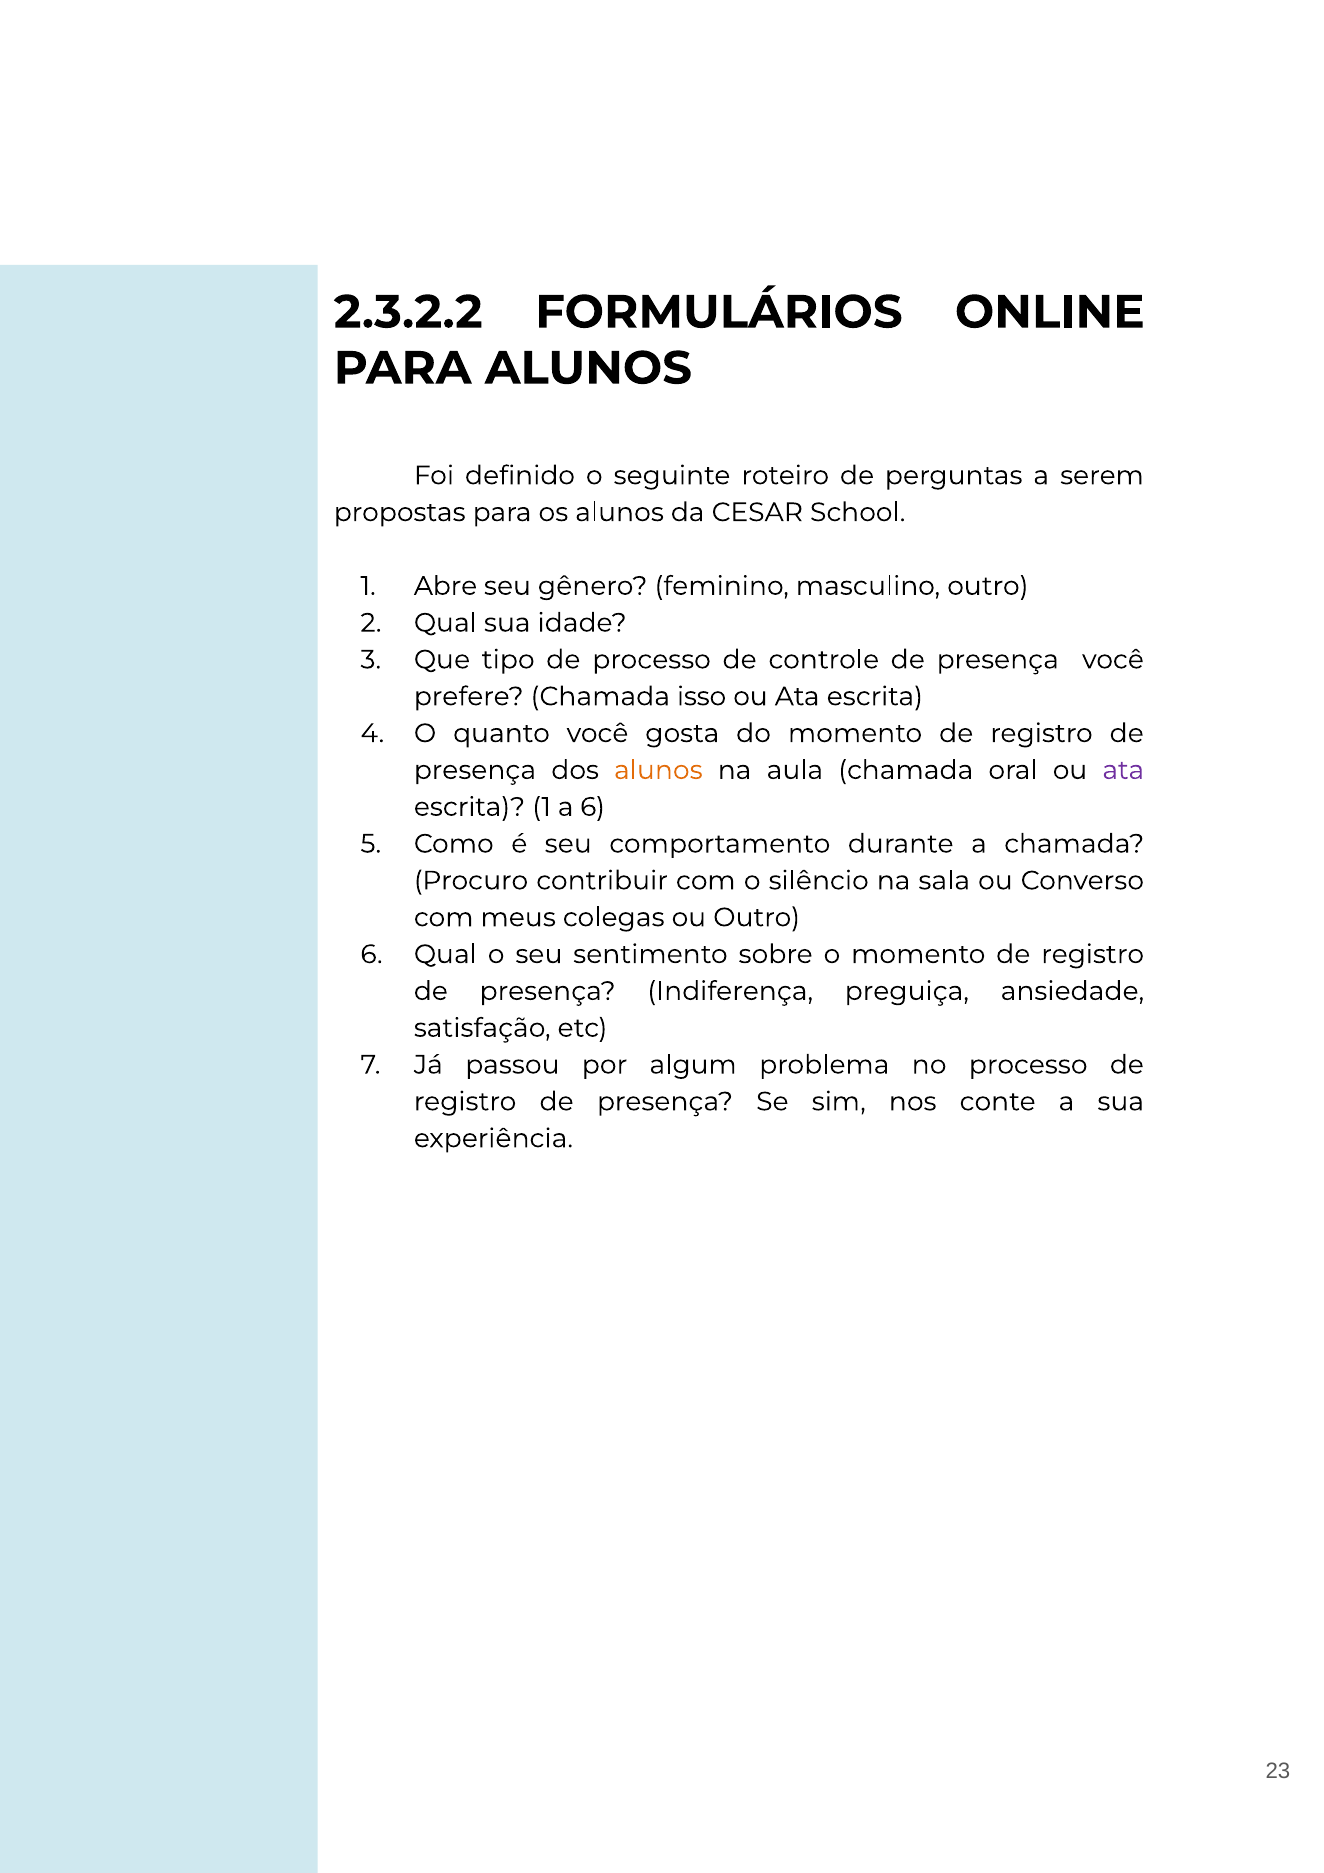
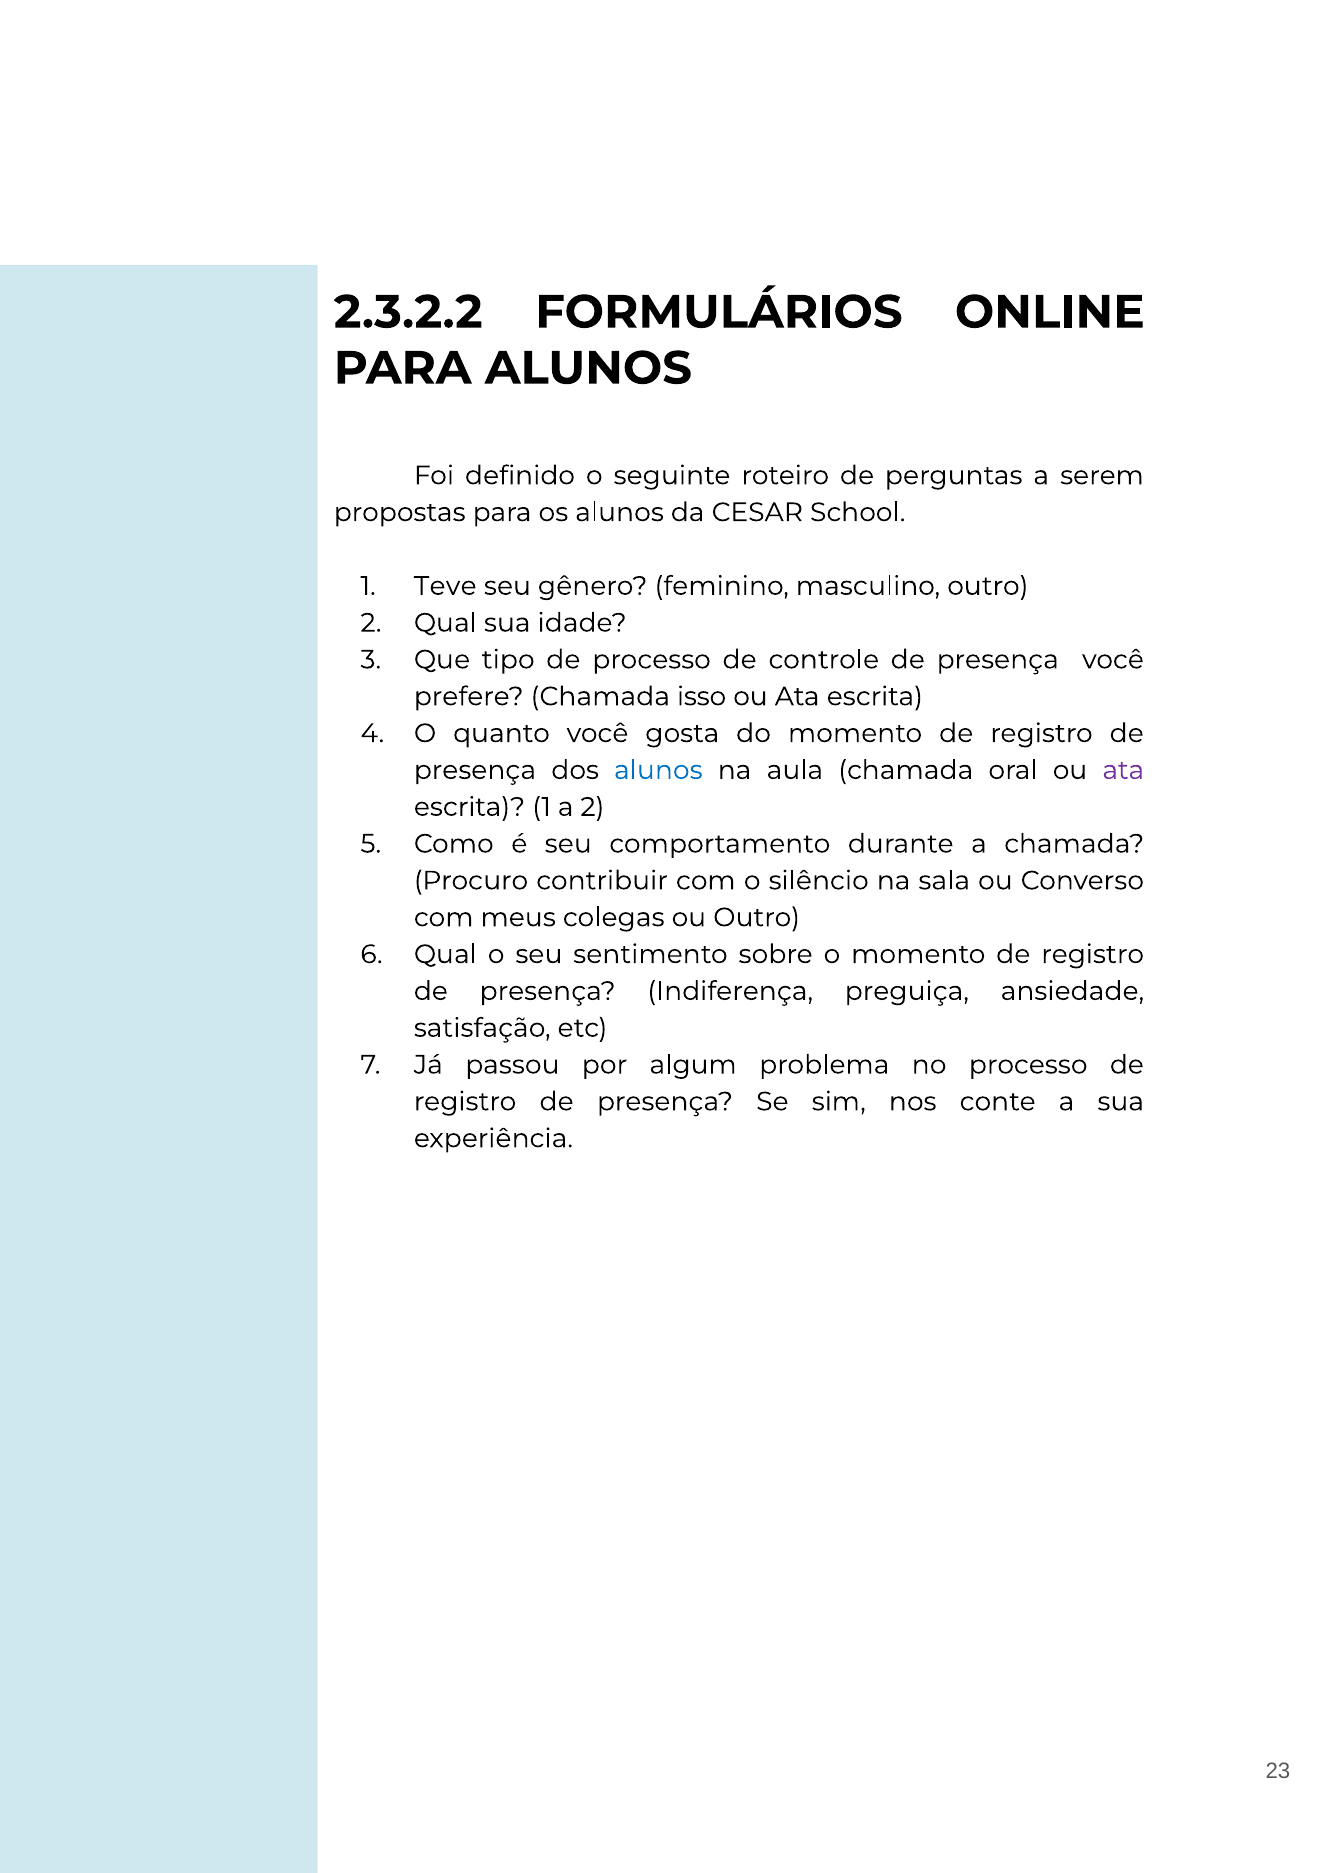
Abre: Abre -> Teve
alunos at (658, 770) colour: orange -> blue
a 6: 6 -> 2
